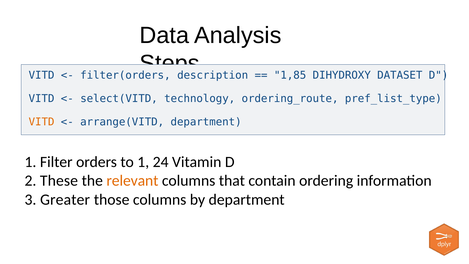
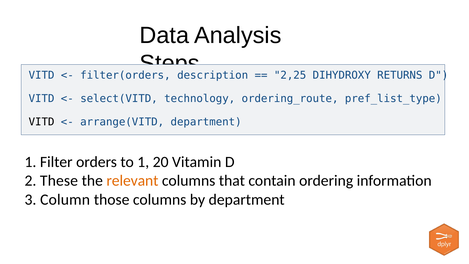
1,85: 1,85 -> 2,25
DATASET: DATASET -> RETURNS
VITD at (42, 122) colour: orange -> black
24: 24 -> 20
Greater: Greater -> Column
